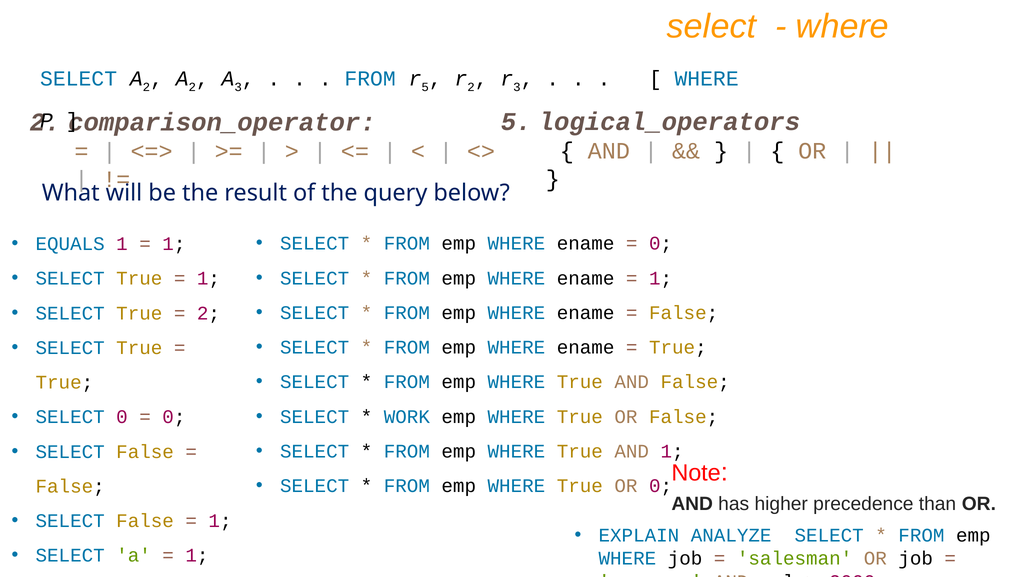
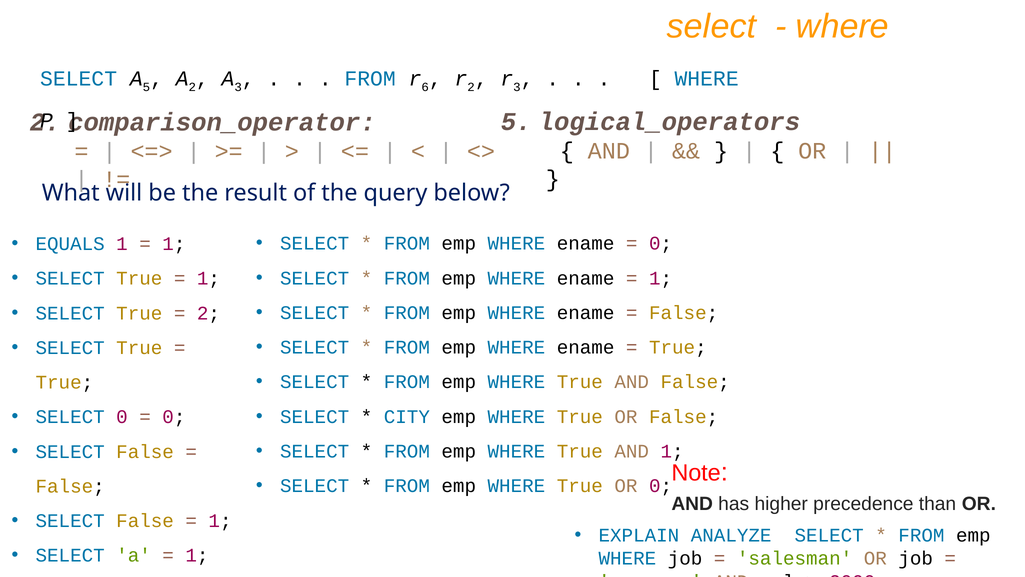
SELECT A 2: 2 -> 5
5 at (425, 87): 5 -> 6
WORK: WORK -> CITY
